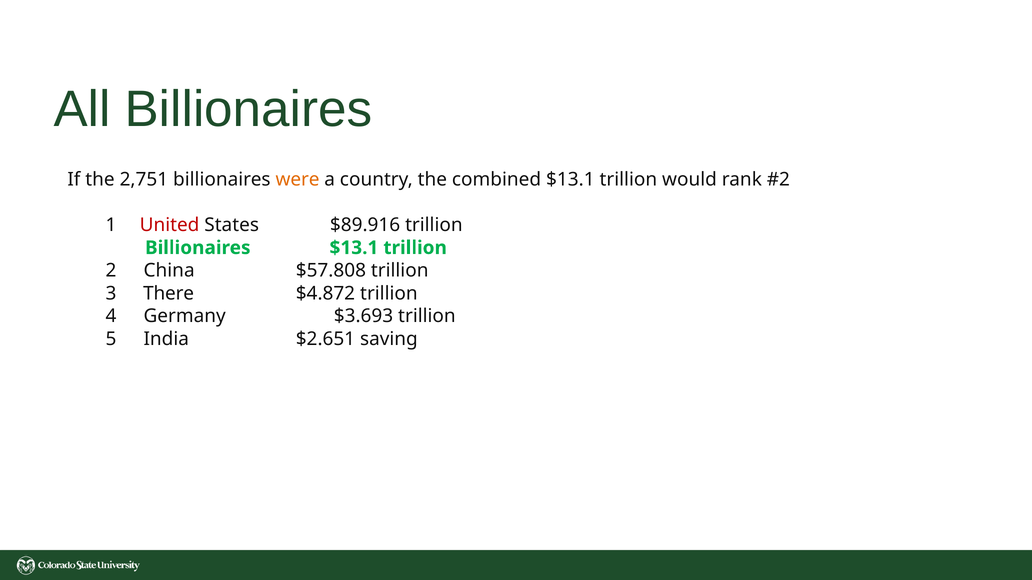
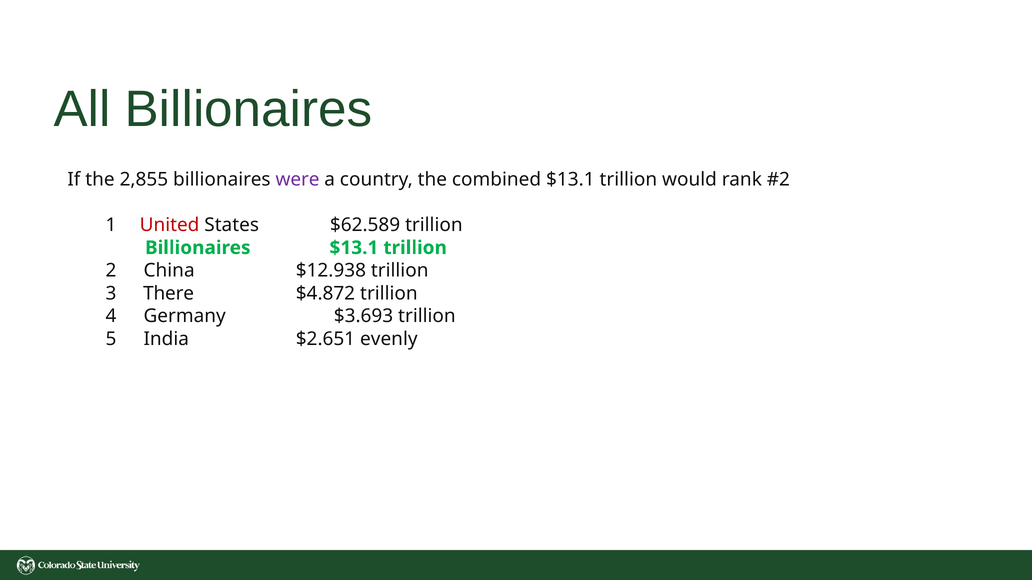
2,751: 2,751 -> 2,855
were colour: orange -> purple
$89.916: $89.916 -> $62.589
$57.808: $57.808 -> $12.938
saving: saving -> evenly
